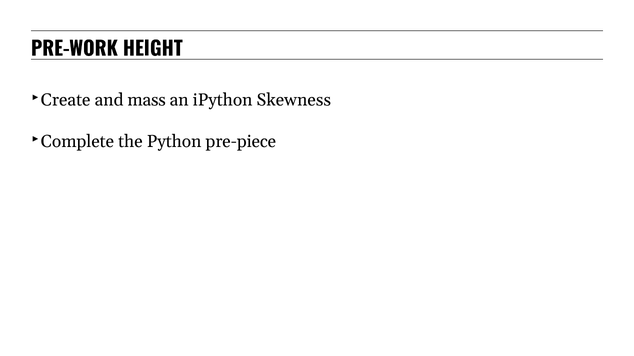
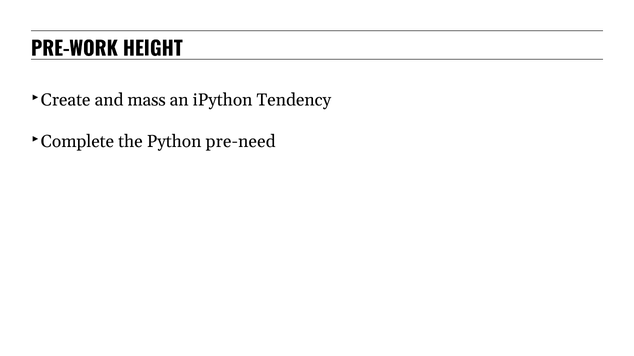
Skewness: Skewness -> Tendency
pre-piece: pre-piece -> pre-need
